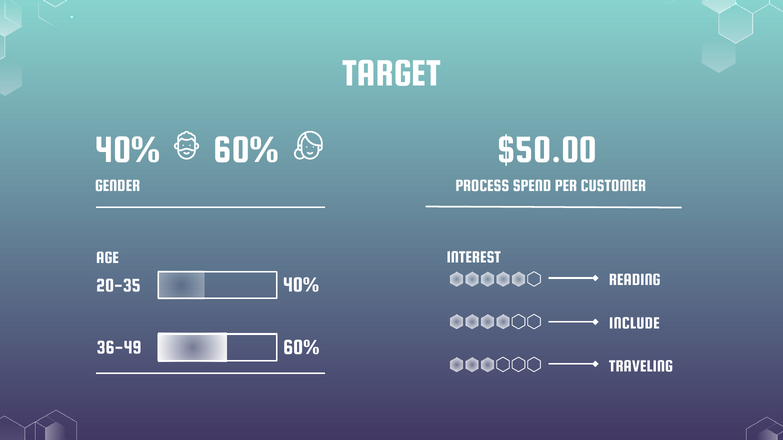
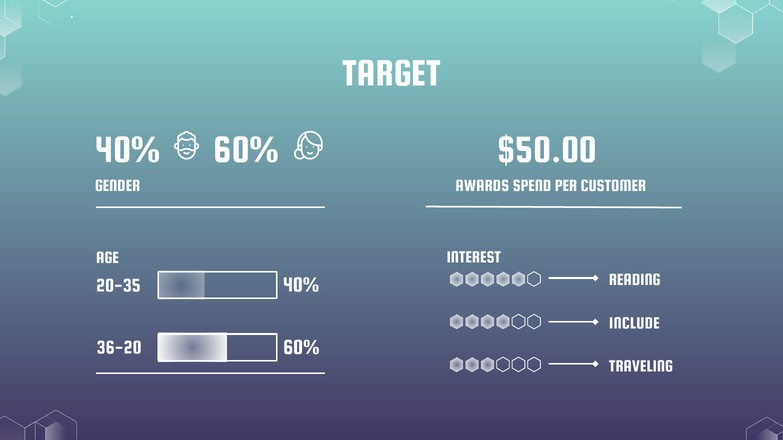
PROCESS: PROCESS -> AWARDS
36-49: 36-49 -> 36-20
